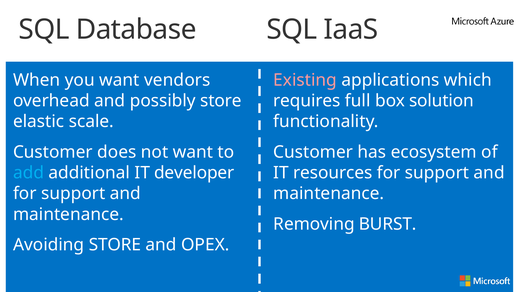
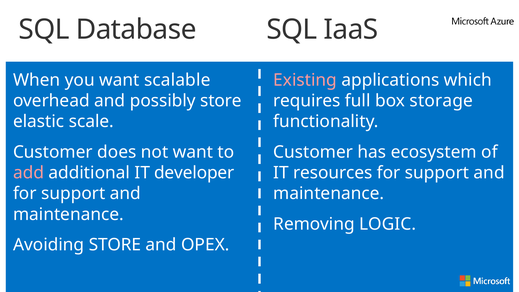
vendors: vendors -> scalable
solution: solution -> storage
add colour: light blue -> pink
BURST: BURST -> LOGIC
